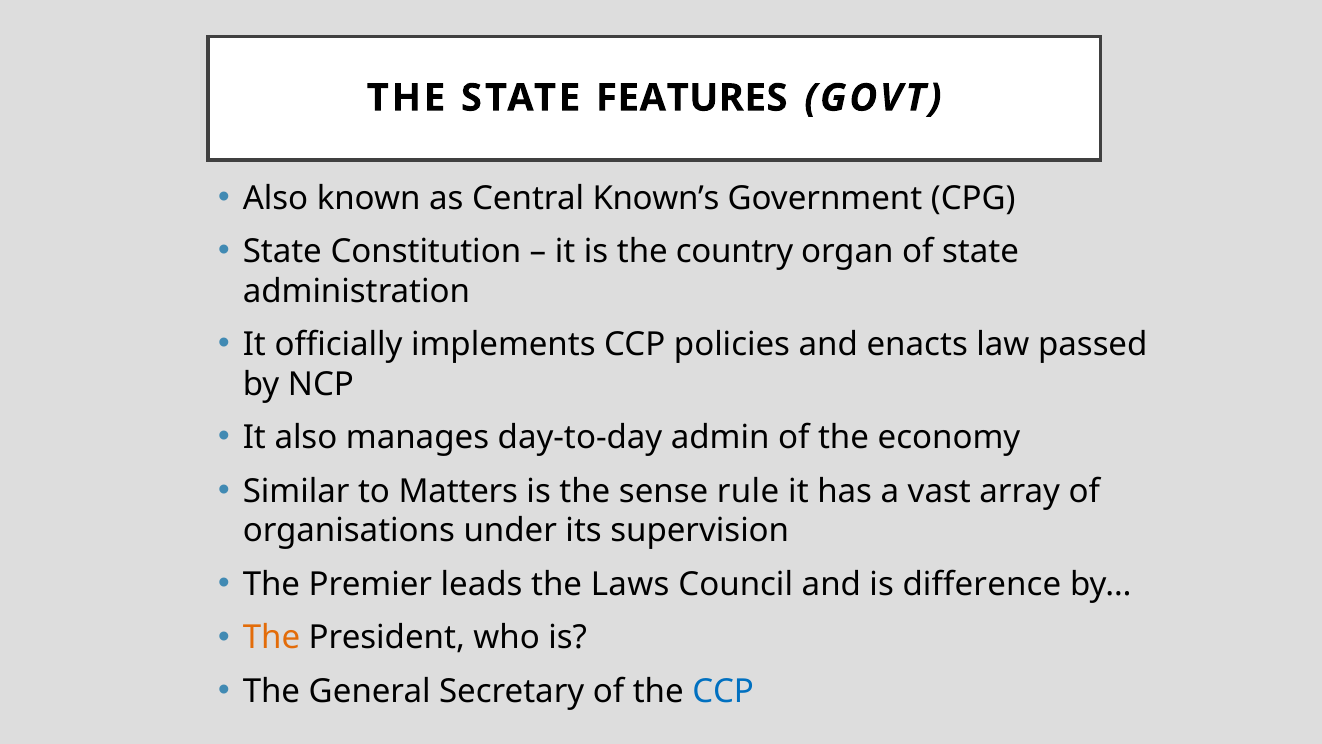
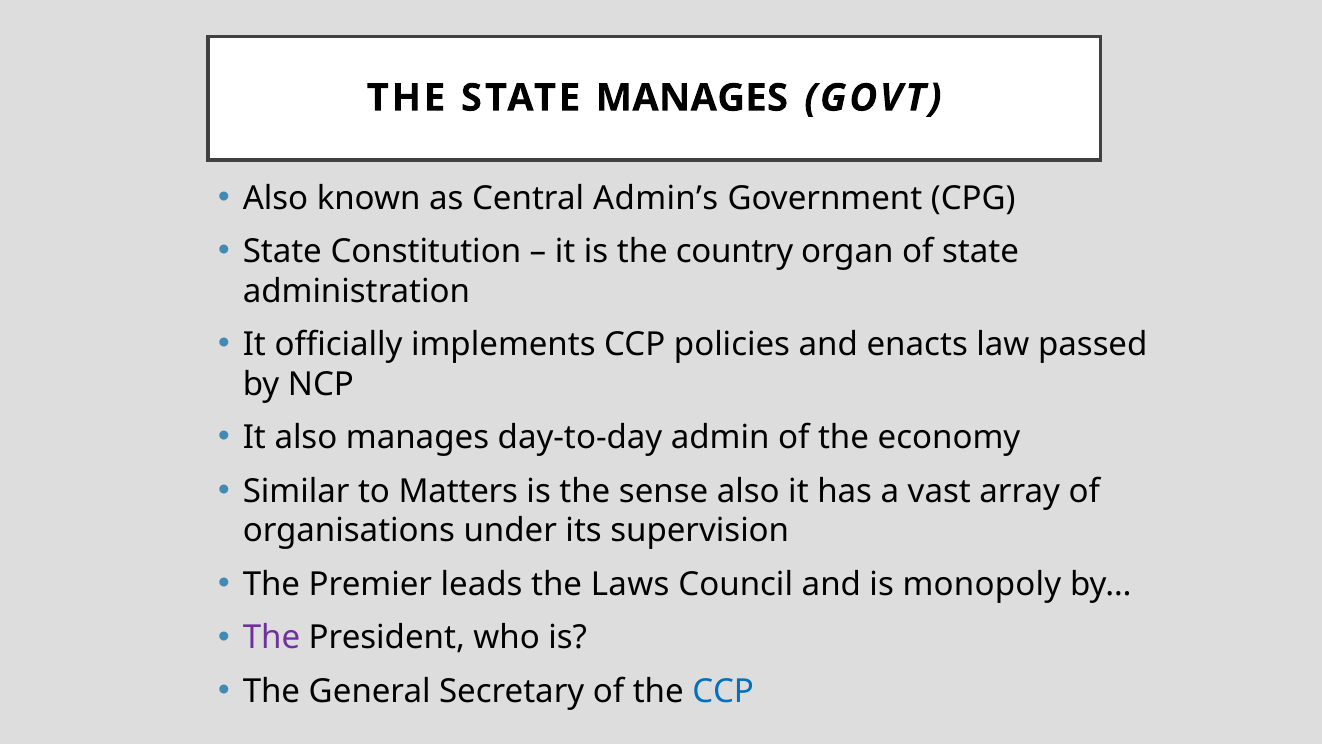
STATE FEATURES: FEATURES -> MANAGES
Known’s: Known’s -> Admin’s
sense rule: rule -> also
difference: difference -> monopoly
The at (271, 638) colour: orange -> purple
